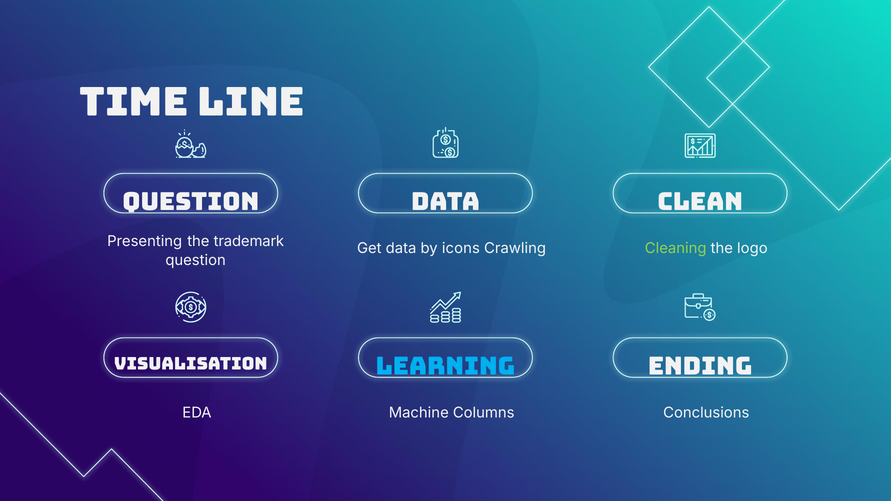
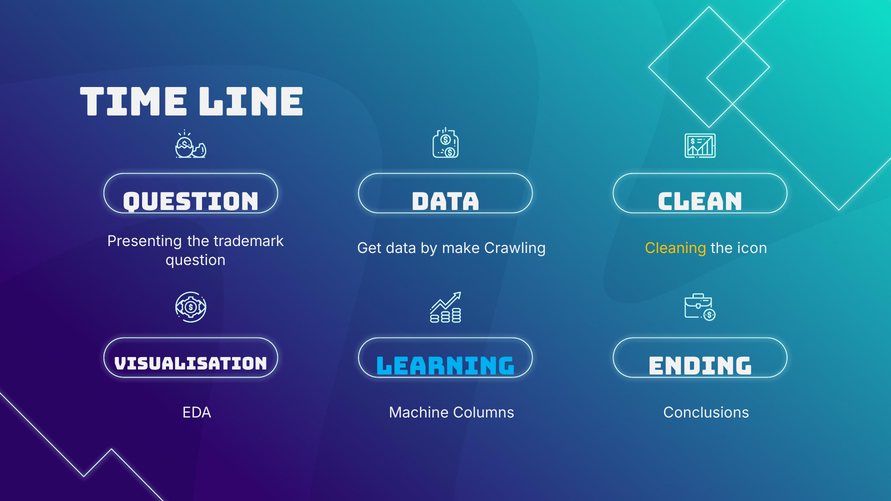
icons: icons -> make
Cleaning colour: light green -> yellow
logo: logo -> icon
